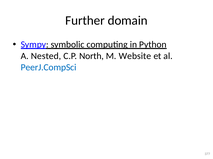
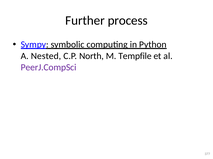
domain: domain -> process
Website: Website -> Tempfile
PeerJ.CompSci colour: blue -> purple
